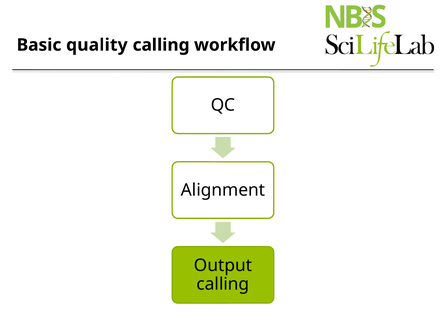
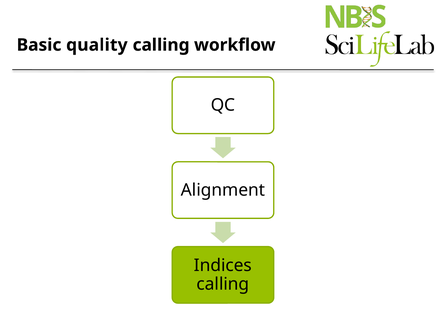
Output: Output -> Indices
